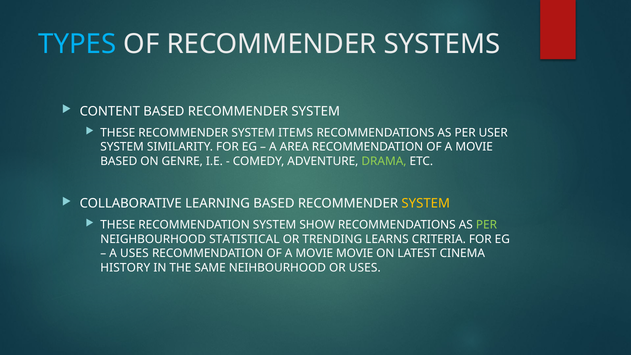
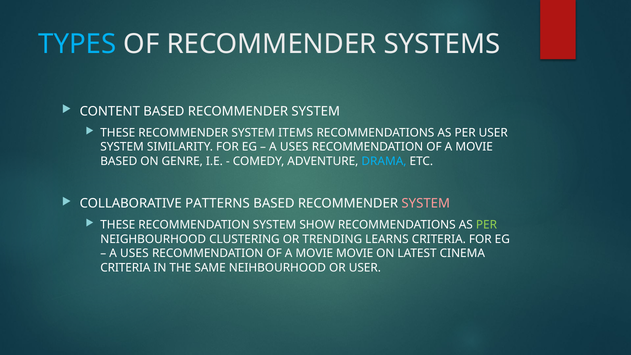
AREA at (294, 147): AREA -> USES
DRAMA colour: light green -> light blue
LEARNING: LEARNING -> PATTERNS
SYSTEM at (426, 204) colour: yellow -> pink
STATISTICAL: STATISTICAL -> CLUSTERING
HISTORY at (125, 268): HISTORY -> CRITERIA
OR USES: USES -> USER
